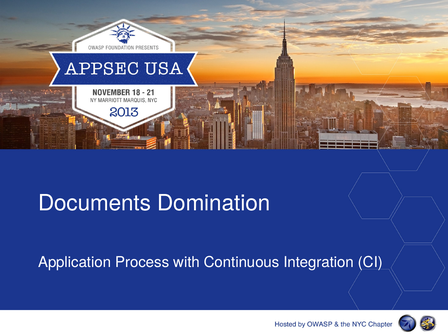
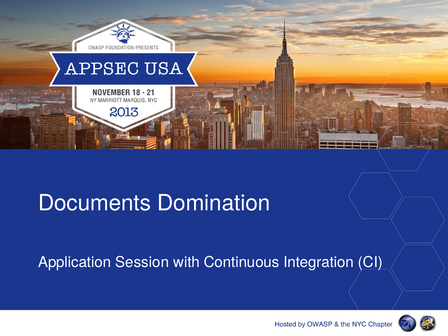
Process: Process -> Session
